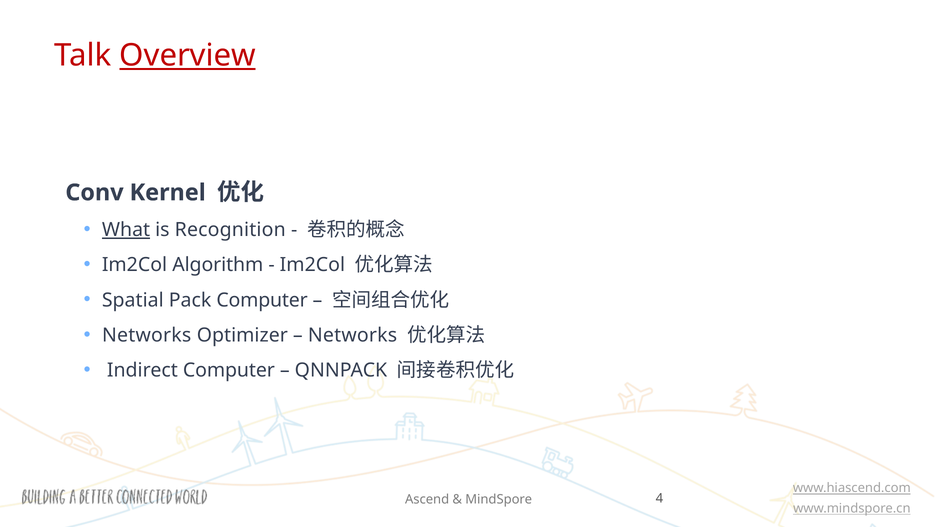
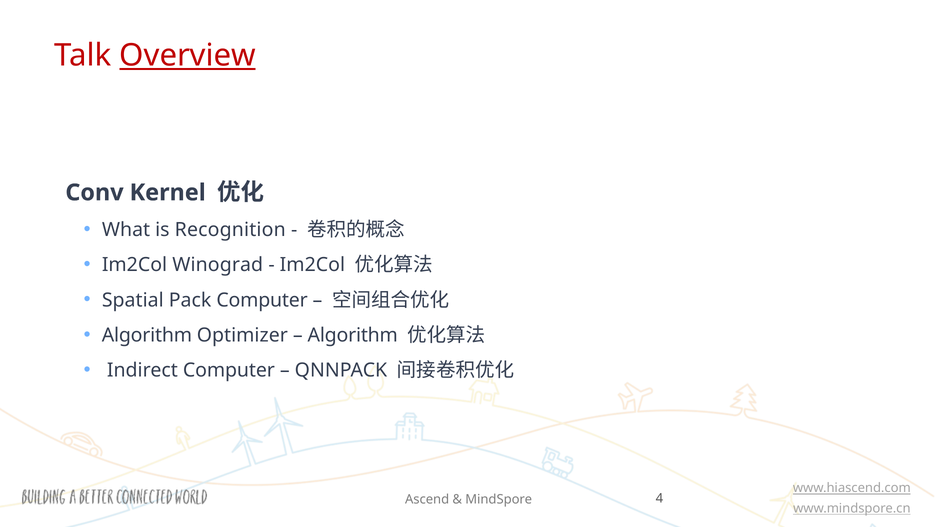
What underline: present -> none
Algorithm: Algorithm -> Winograd
Networks at (147, 335): Networks -> Algorithm
Networks at (353, 335): Networks -> Algorithm
